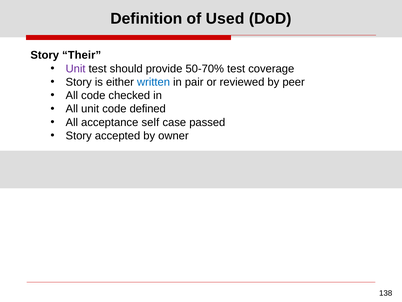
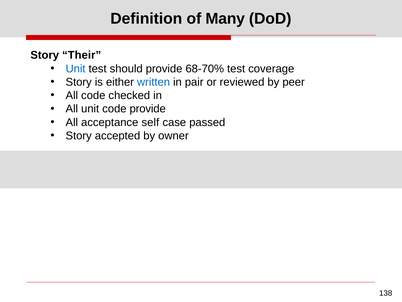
Used: Used -> Many
Unit at (76, 69) colour: purple -> blue
50-70%: 50-70% -> 68-70%
code defined: defined -> provide
